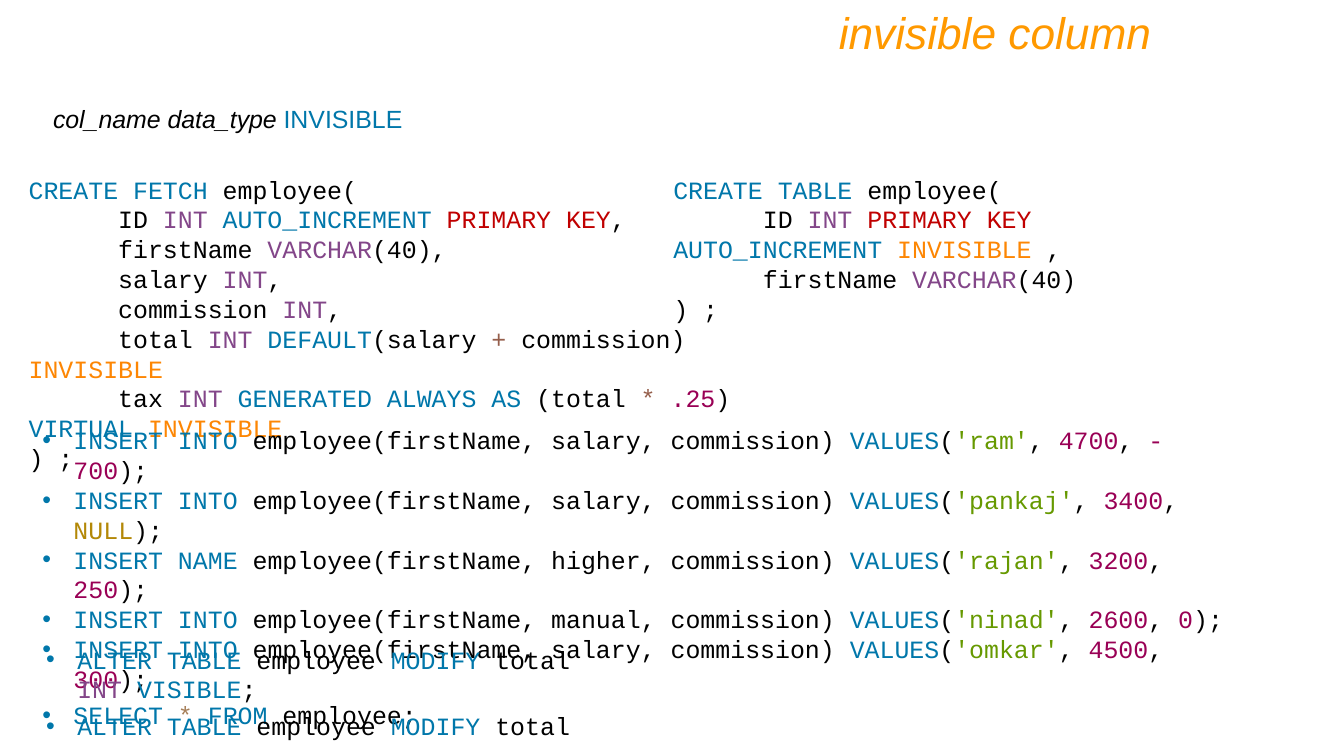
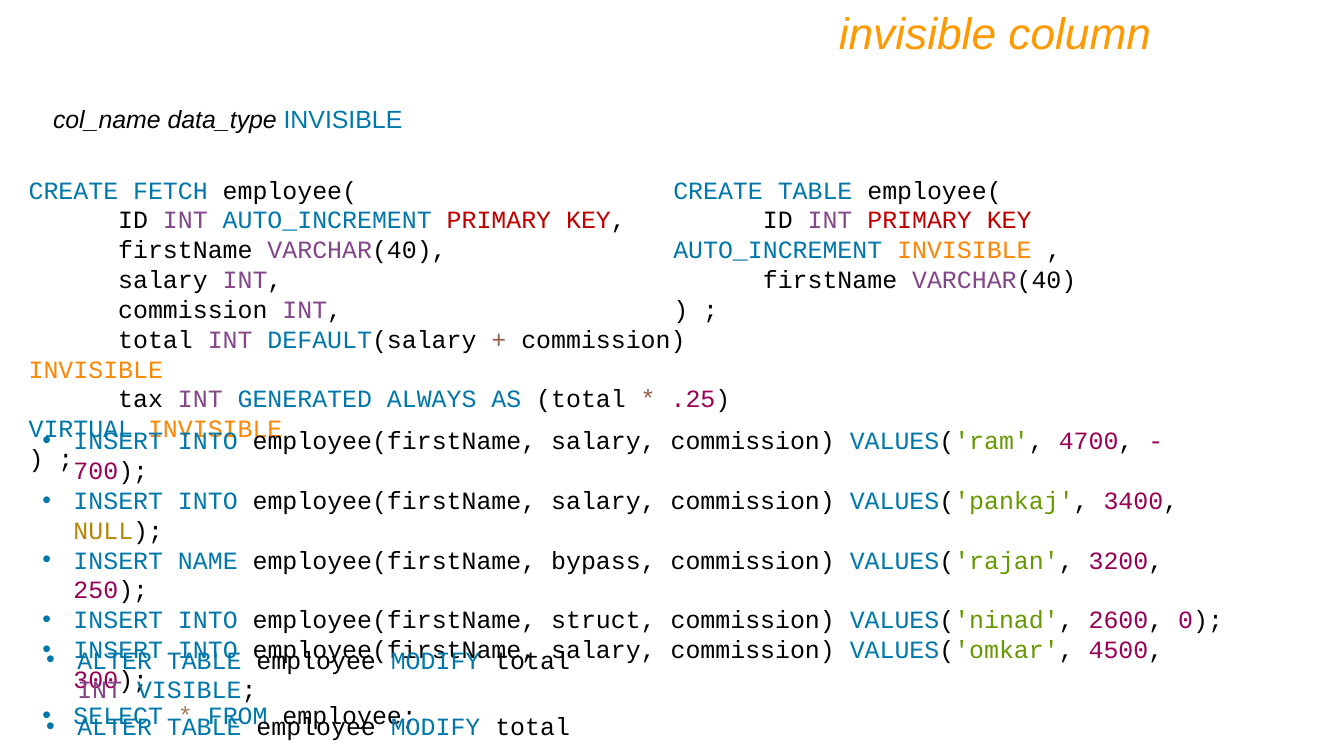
higher: higher -> bypass
manual: manual -> struct
